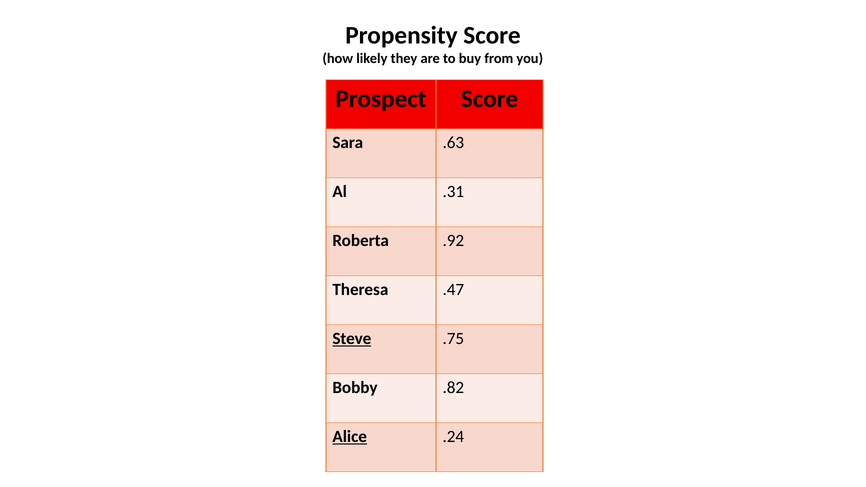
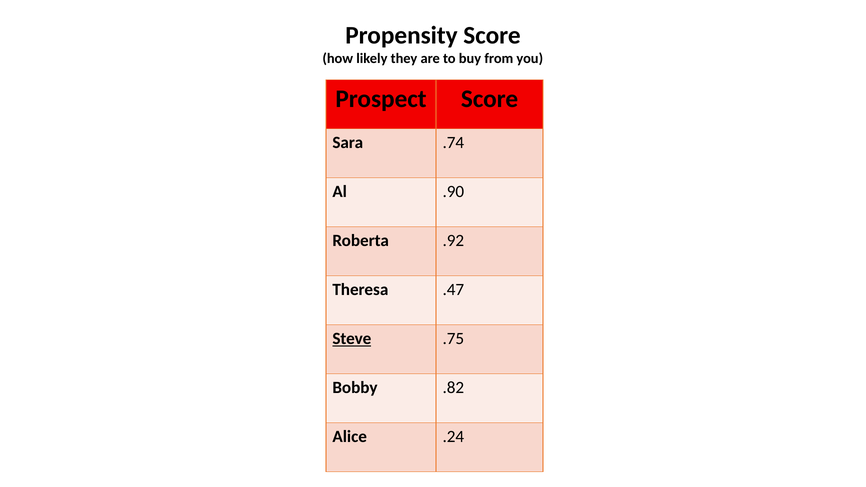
.63: .63 -> .74
.31: .31 -> .90
Alice underline: present -> none
